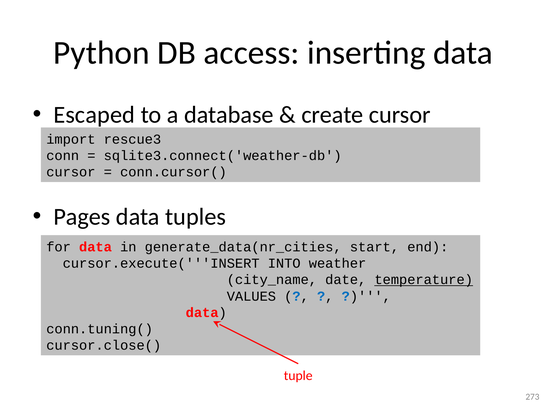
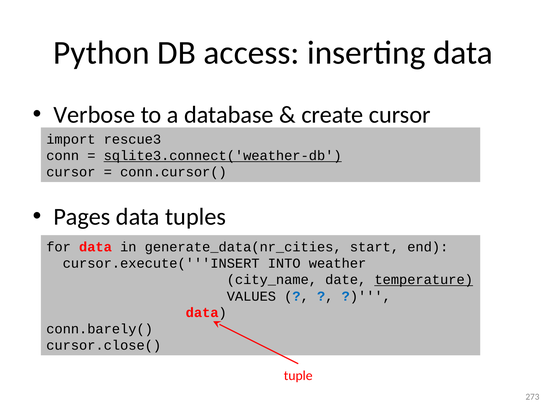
Escaped: Escaped -> Verbose
sqlite3.connect('weather-db underline: none -> present
conn.tuning(: conn.tuning( -> conn.barely(
